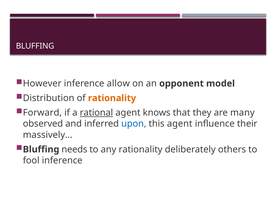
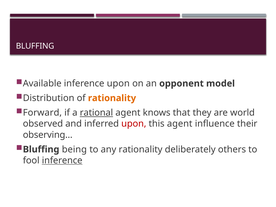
However: However -> Available
inference allow: allow -> upon
many: many -> world
upon at (134, 124) colour: blue -> red
massively…: massively… -> observing…
needs: needs -> being
inference at (62, 160) underline: none -> present
